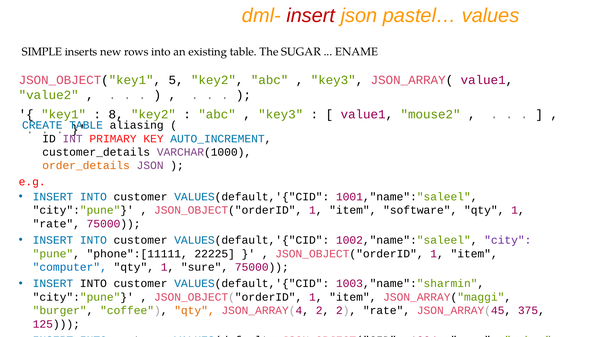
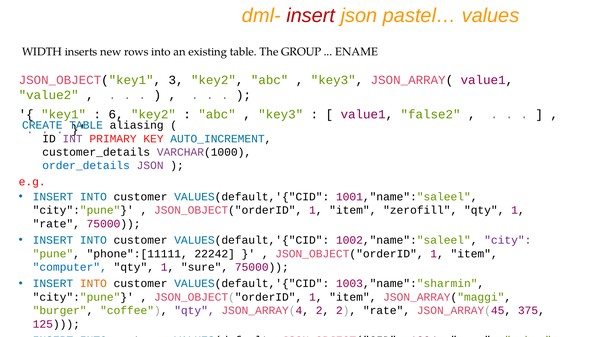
SIMPLE: SIMPLE -> WIDTH
SUGAR: SUGAR -> GROUP
5: 5 -> 3
8: 8 -> 6
mouse2: mouse2 -> false2
order_details colour: orange -> blue
software: software -> zerofill
22225: 22225 -> 22242
INTO at (93, 284) colour: black -> orange
qty at (194, 311) colour: orange -> purple
